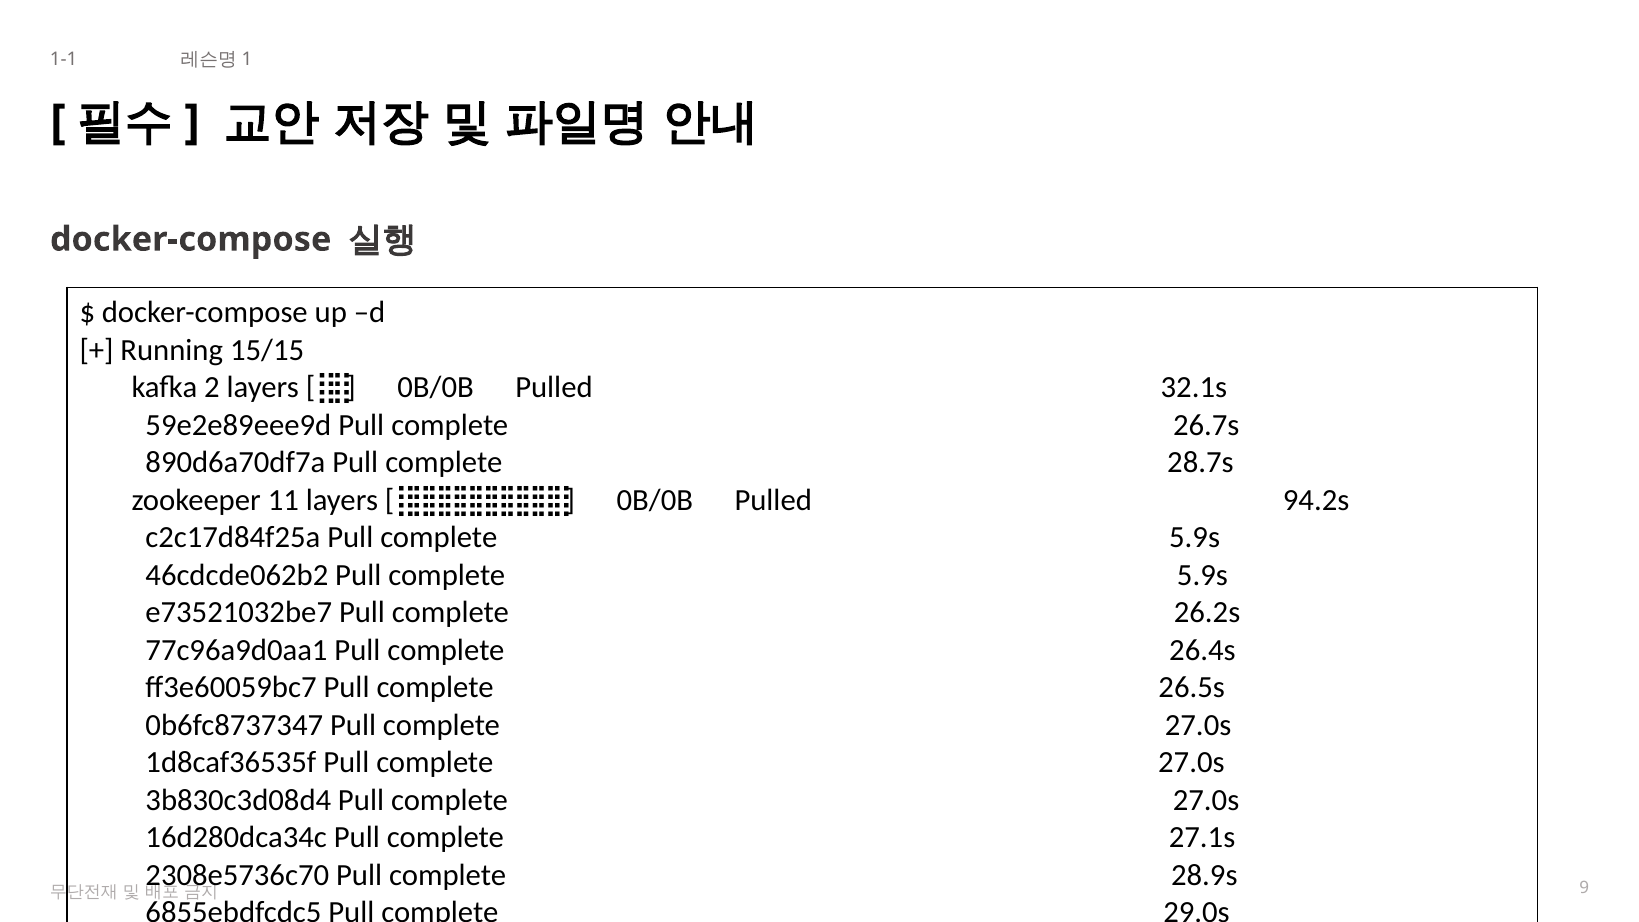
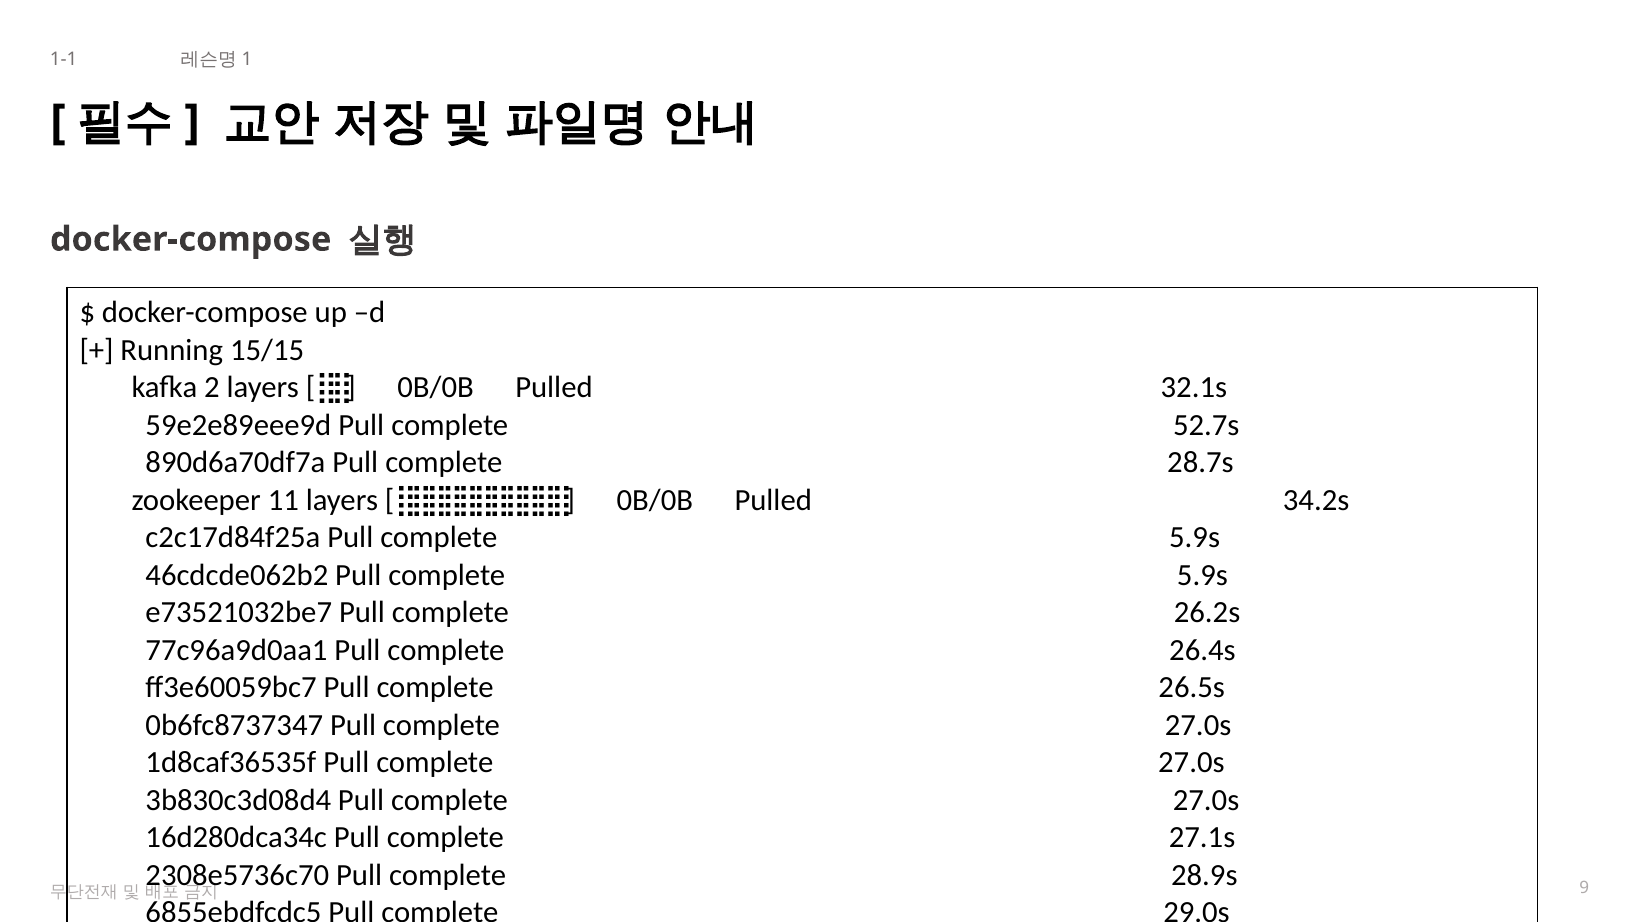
26.7s: 26.7s -> 52.7s
94.2s: 94.2s -> 34.2s
